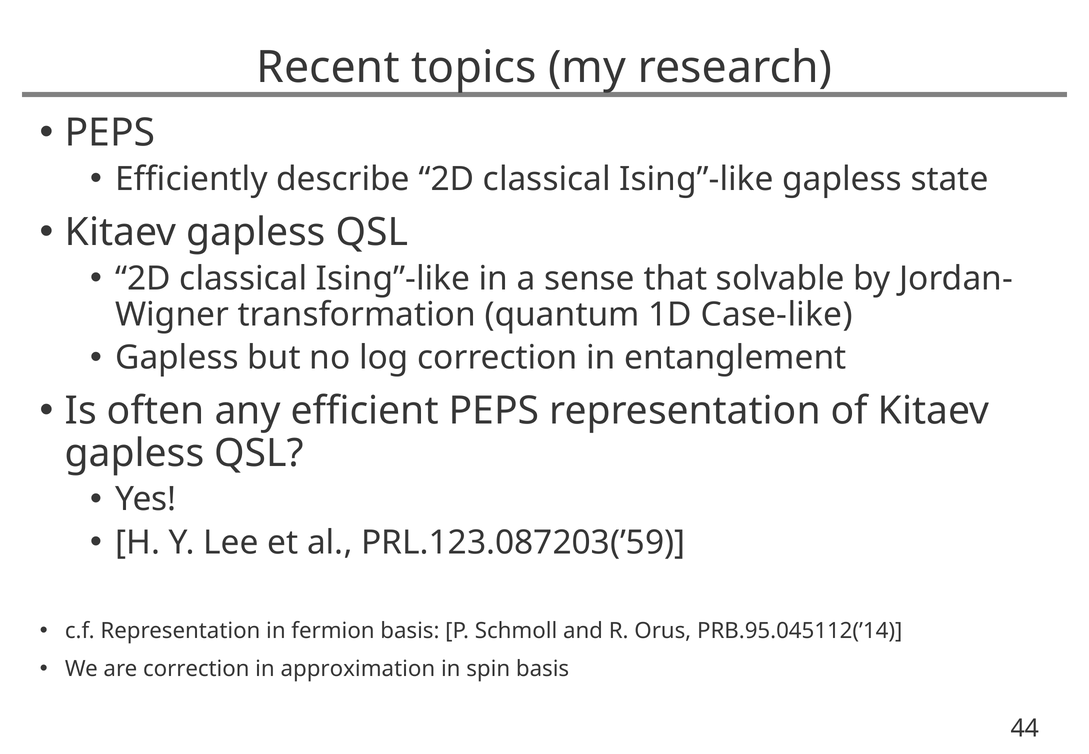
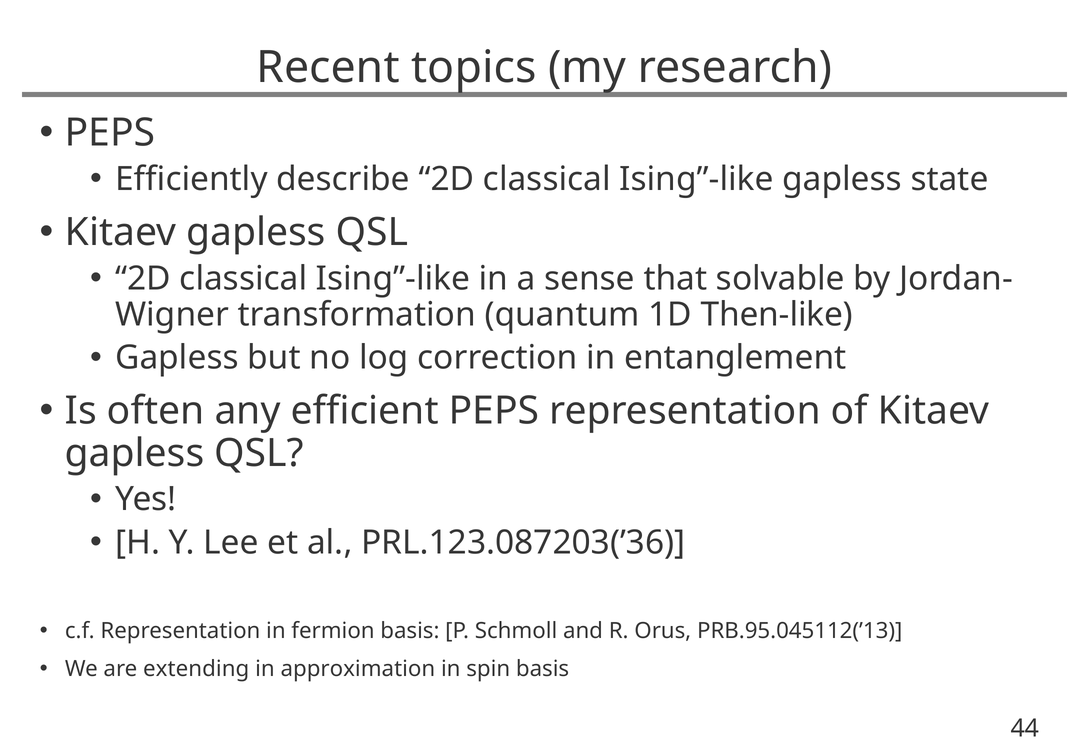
Case-like: Case-like -> Then-like
PRL.123.087203(’59: PRL.123.087203(’59 -> PRL.123.087203(’36
PRB.95.045112(’14: PRB.95.045112(’14 -> PRB.95.045112(’13
are correction: correction -> extending
